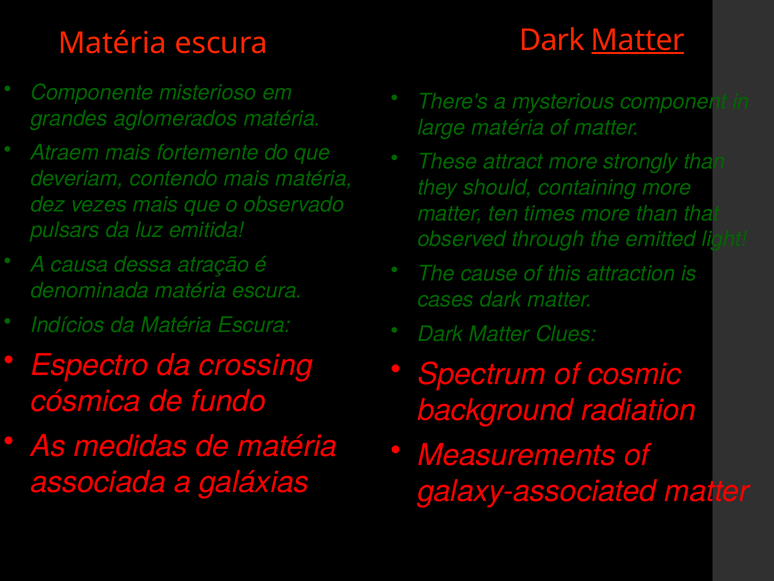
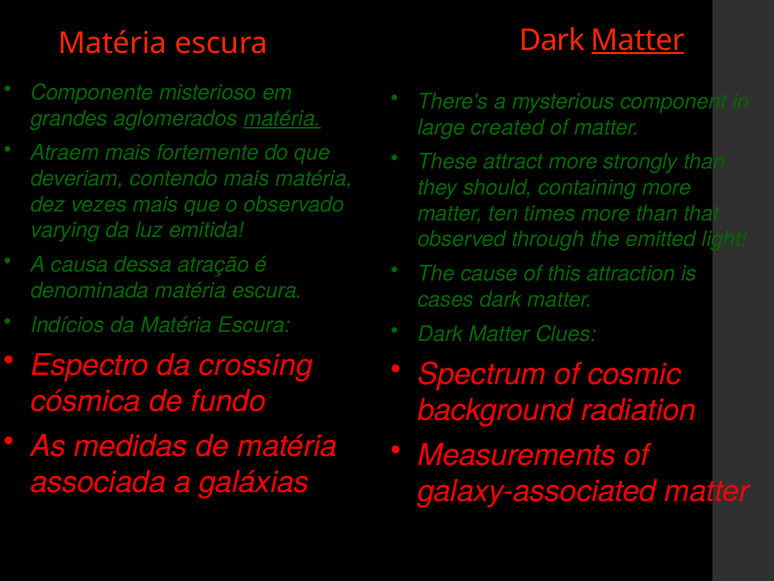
matéria at (282, 118) underline: none -> present
large matéria: matéria -> created
pulsars: pulsars -> varying
